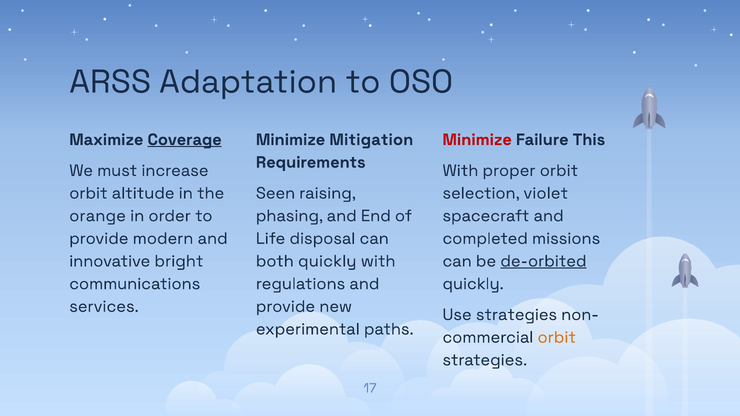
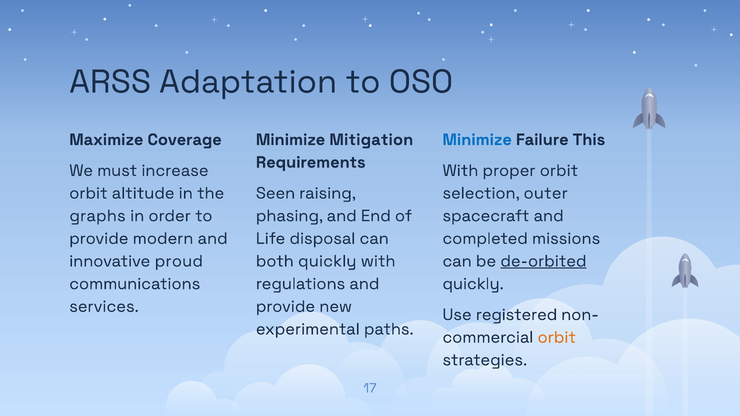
Coverage underline: present -> none
Minimize at (477, 140) colour: red -> blue
violet: violet -> outer
orange: orange -> graphs
bright: bright -> proud
Use strategies: strategies -> registered
